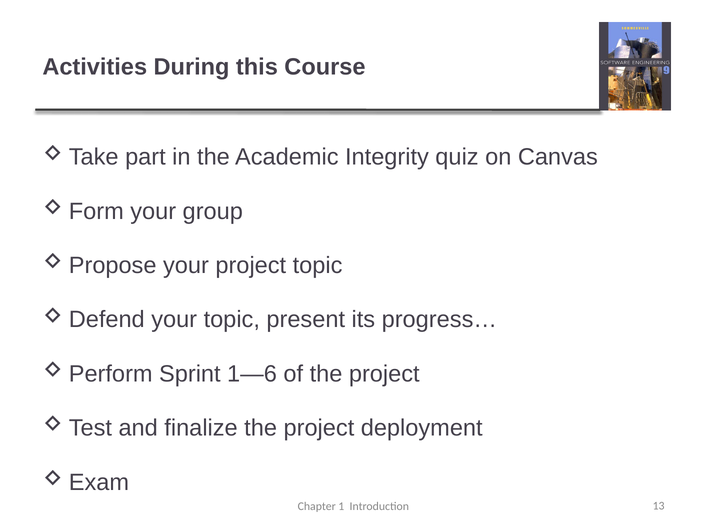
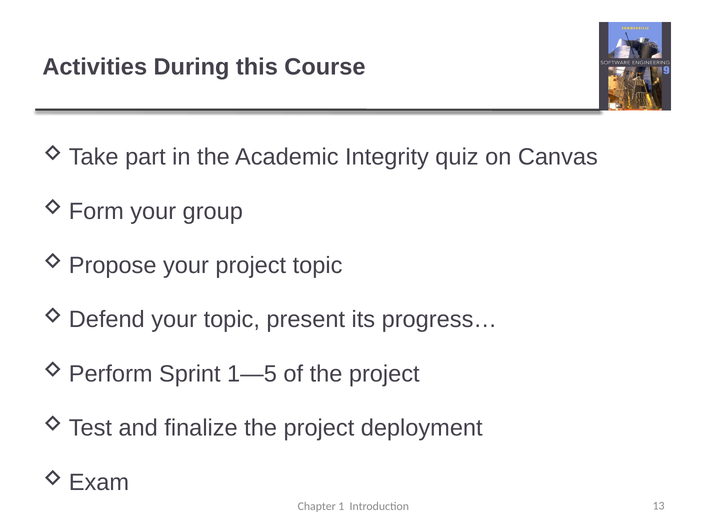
1—6: 1—6 -> 1—5
